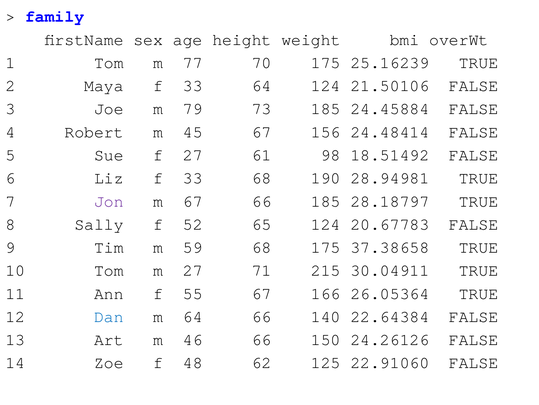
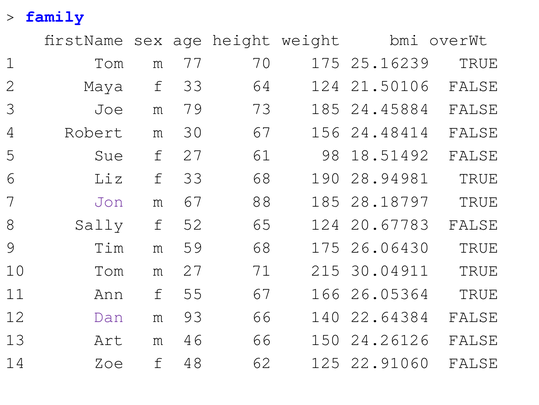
45: 45 -> 30
67 66: 66 -> 88
37.38658: 37.38658 -> 26.06430
Dan colour: blue -> purple
m 64: 64 -> 93
